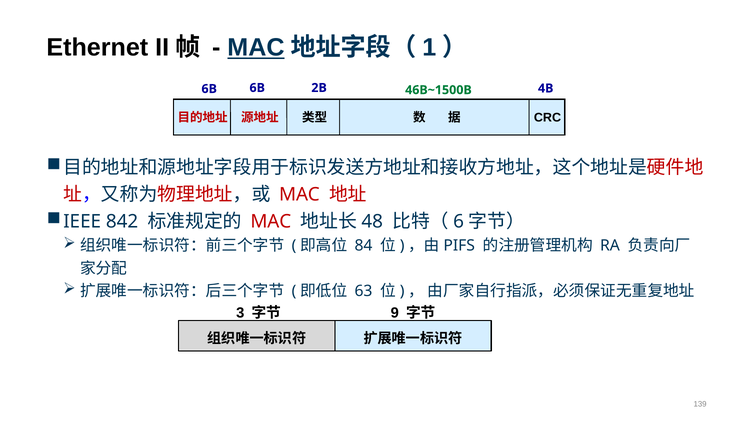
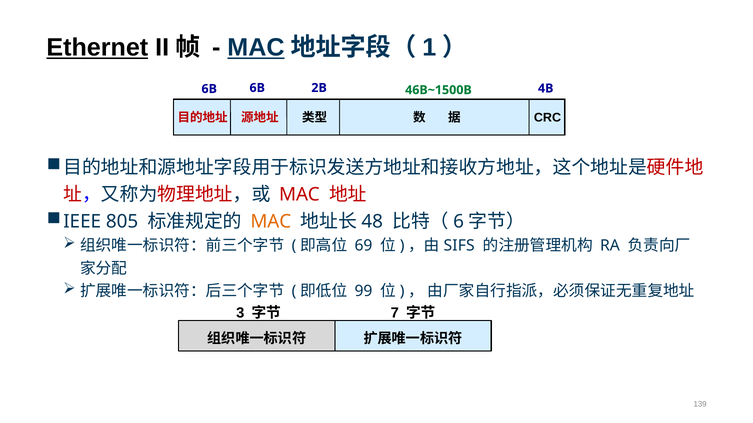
Ethernet underline: none -> present
842: 842 -> 805
MAC at (271, 222) colour: red -> orange
84: 84 -> 69
PIFS: PIFS -> SIFS
63: 63 -> 99
9: 9 -> 7
